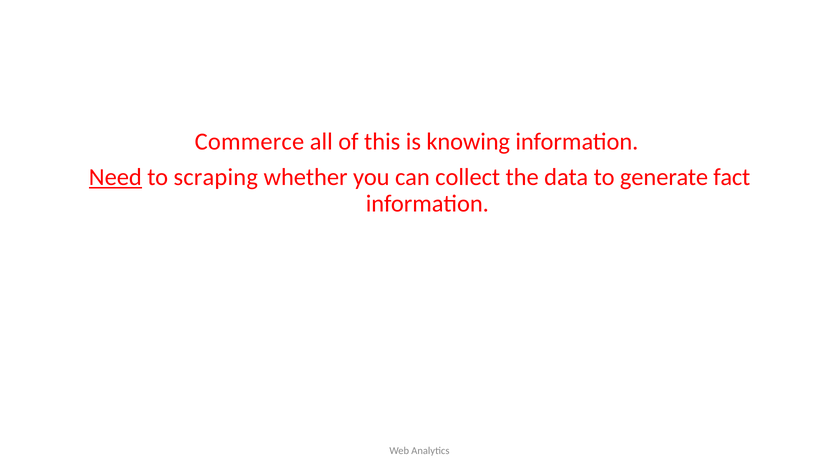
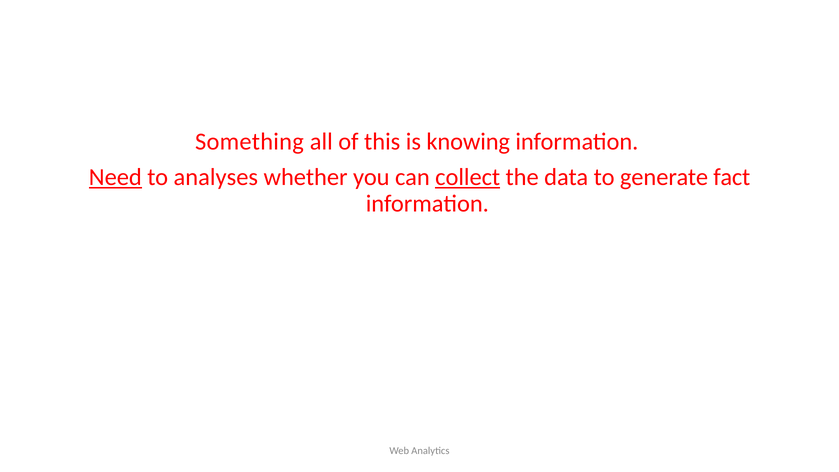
Commerce: Commerce -> Something
scraping: scraping -> analyses
collect underline: none -> present
